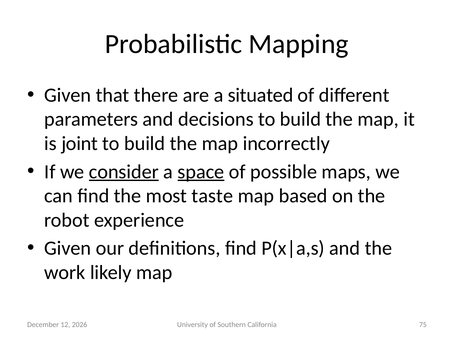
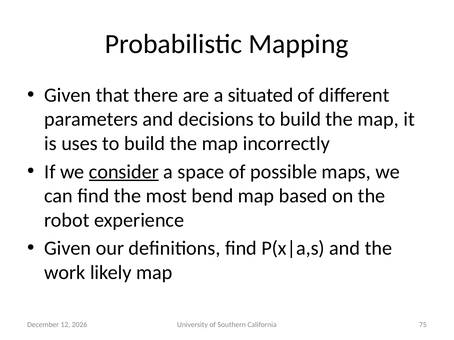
joint: joint -> uses
space underline: present -> none
taste: taste -> bend
